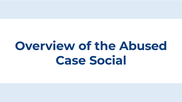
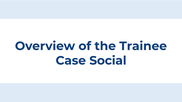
Abused: Abused -> Trainee
